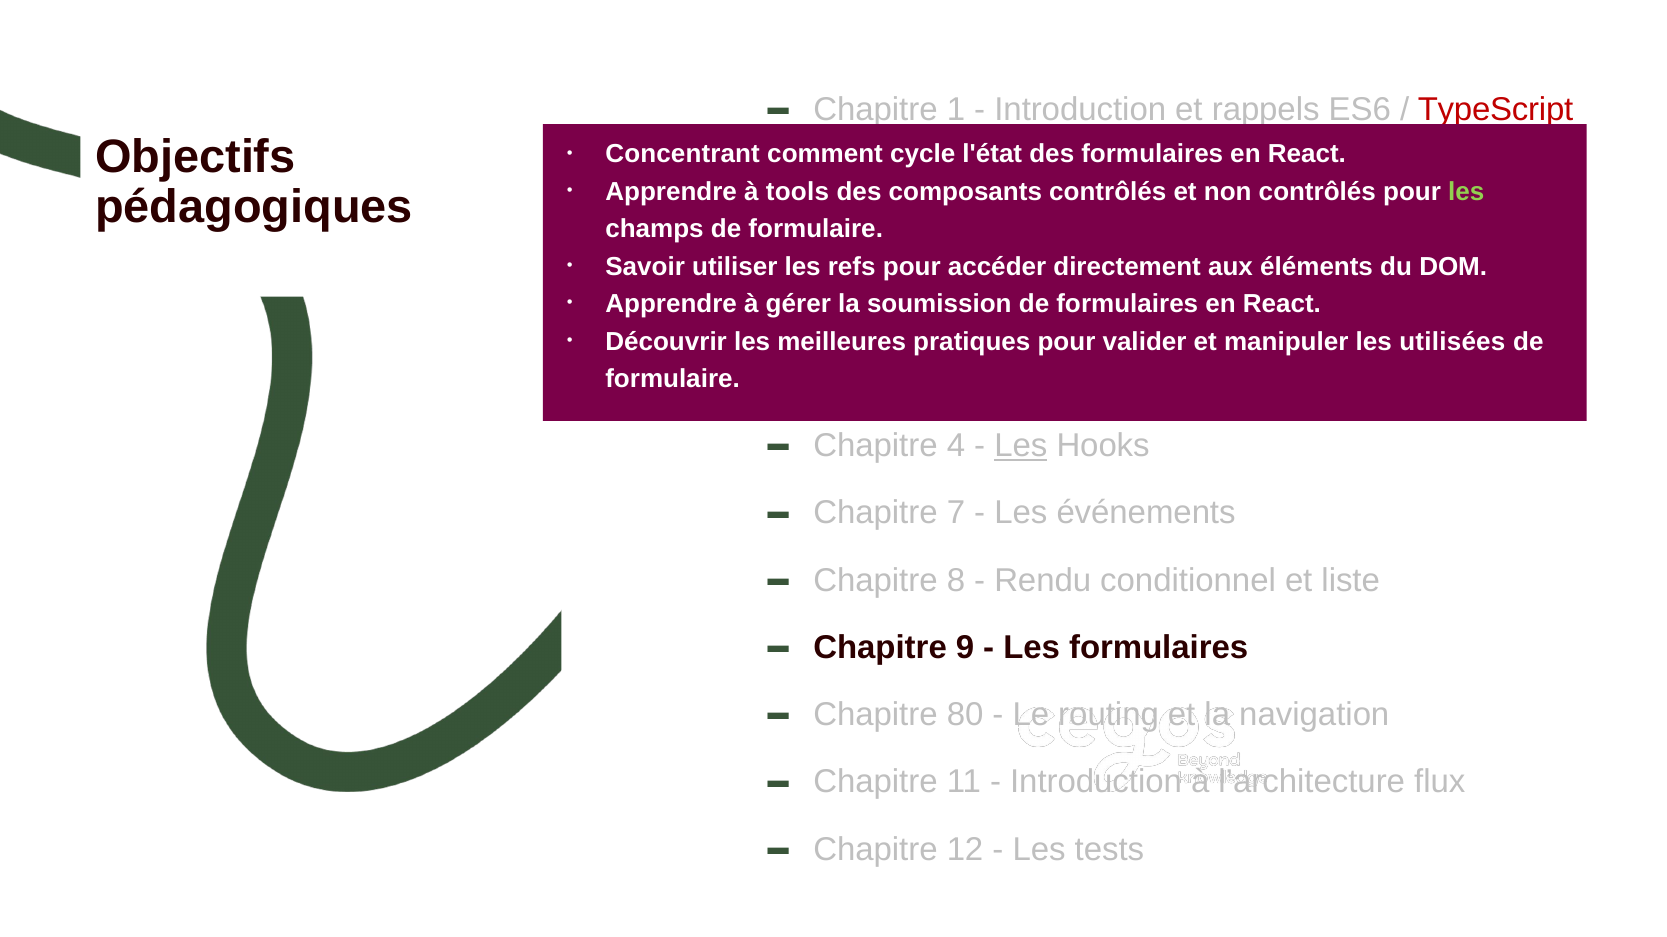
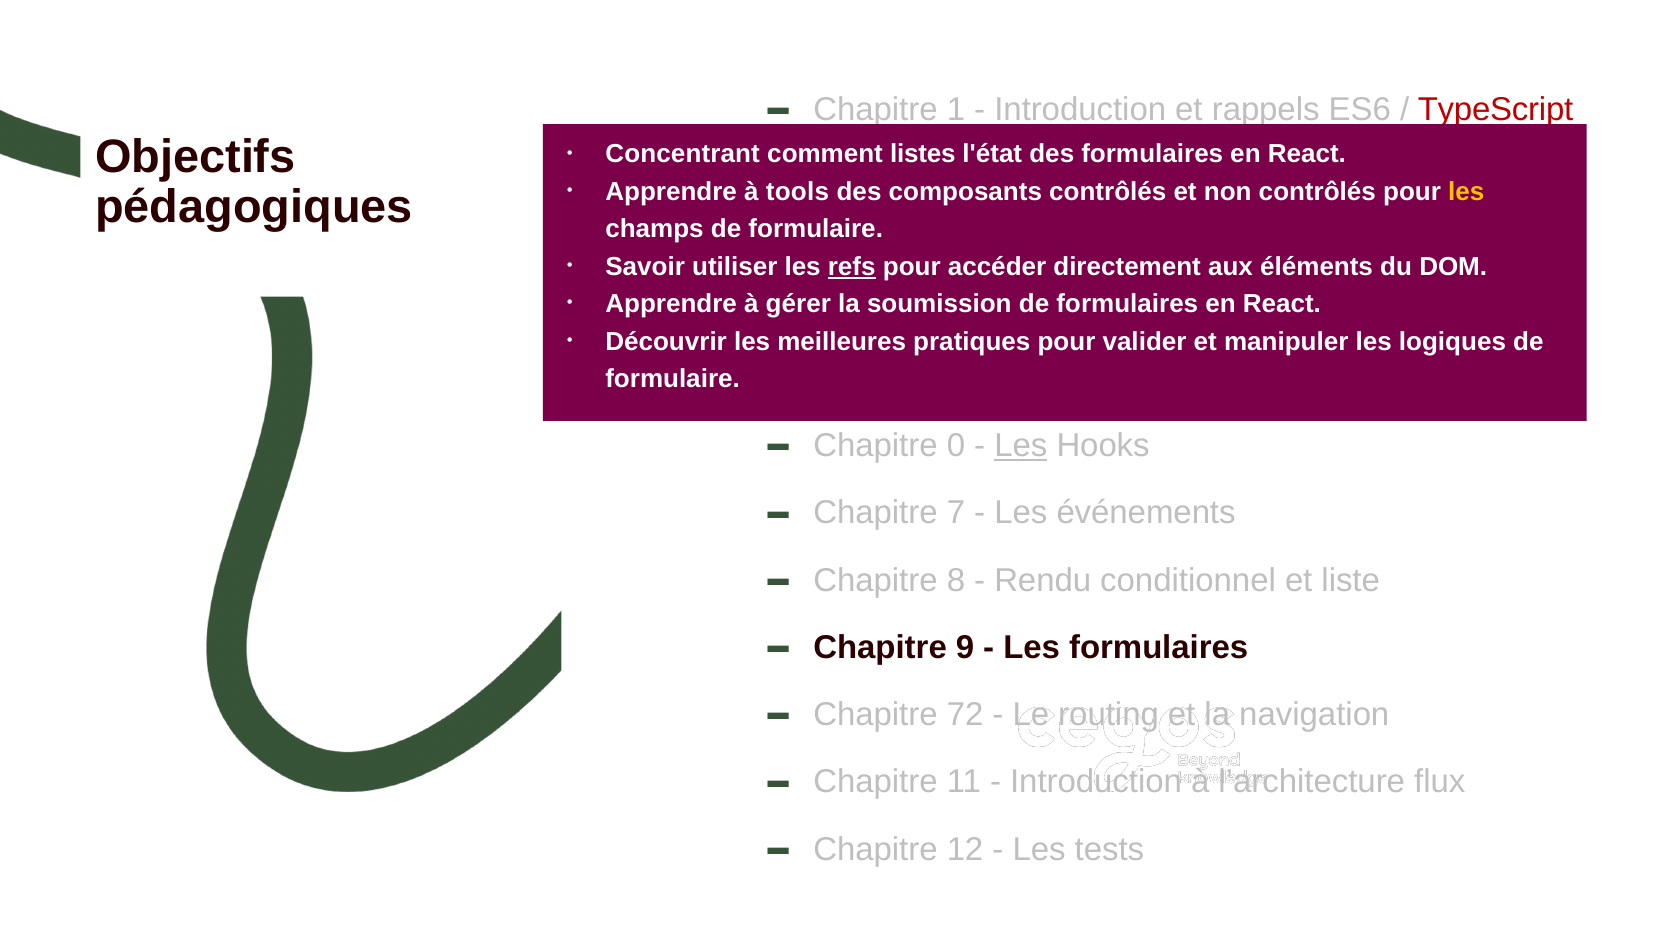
cycle: cycle -> listes
les at (1466, 192) colour: light green -> yellow
refs underline: none -> present
utilisées: utilisées -> logiques
4 at (956, 446): 4 -> 0
80: 80 -> 72
